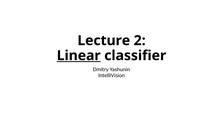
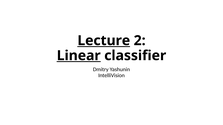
Lecture underline: none -> present
